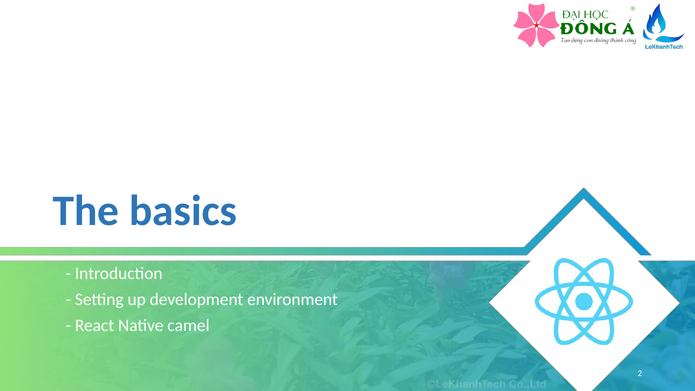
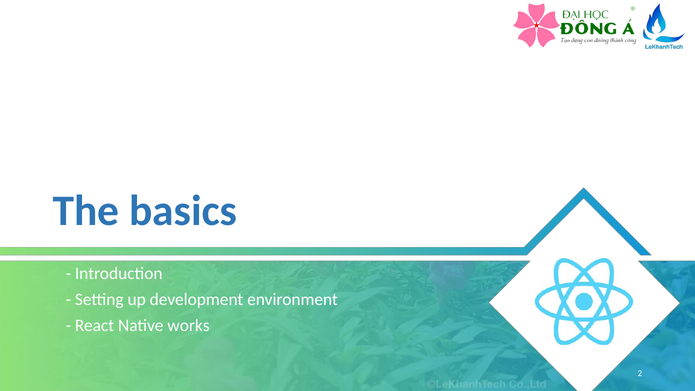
camel: camel -> works
